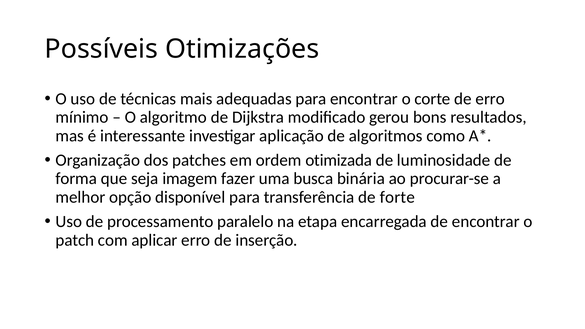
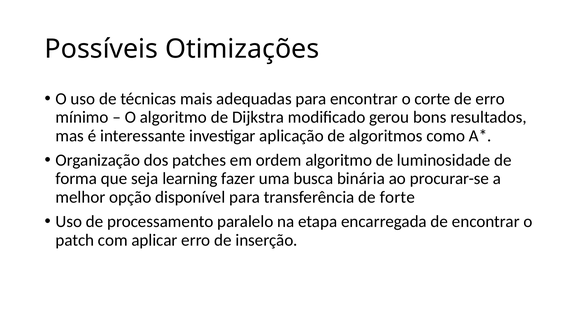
ordem otimizada: otimizada -> algoritmo
imagem: imagem -> learning
